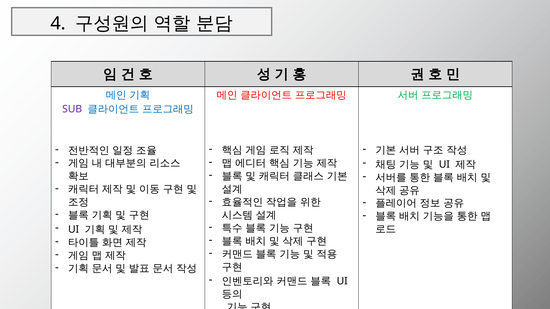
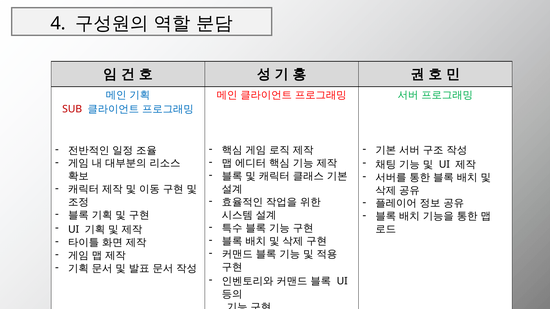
SUB colour: purple -> red
